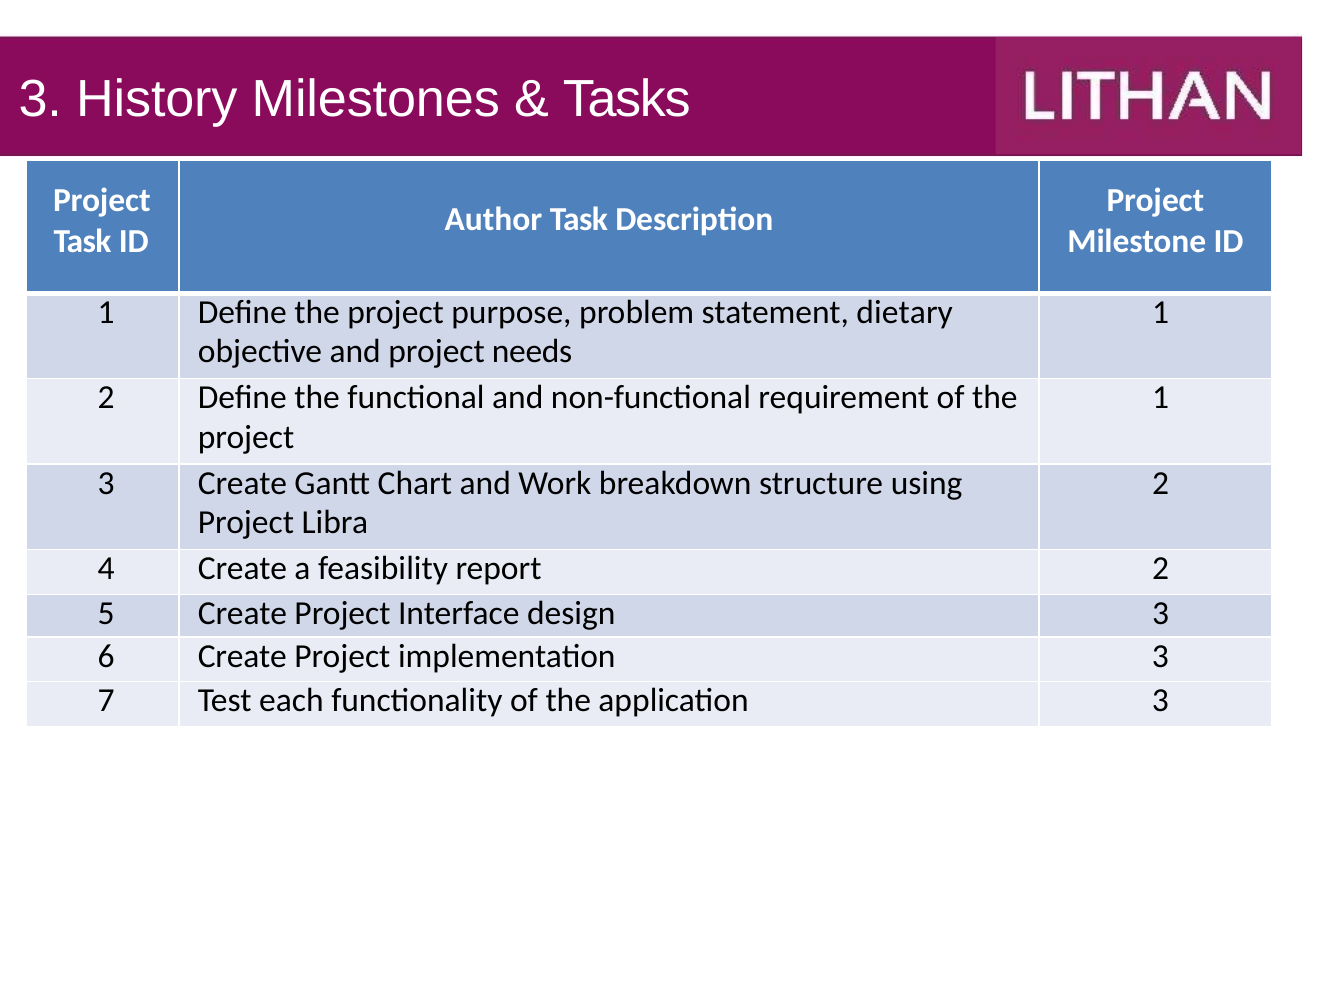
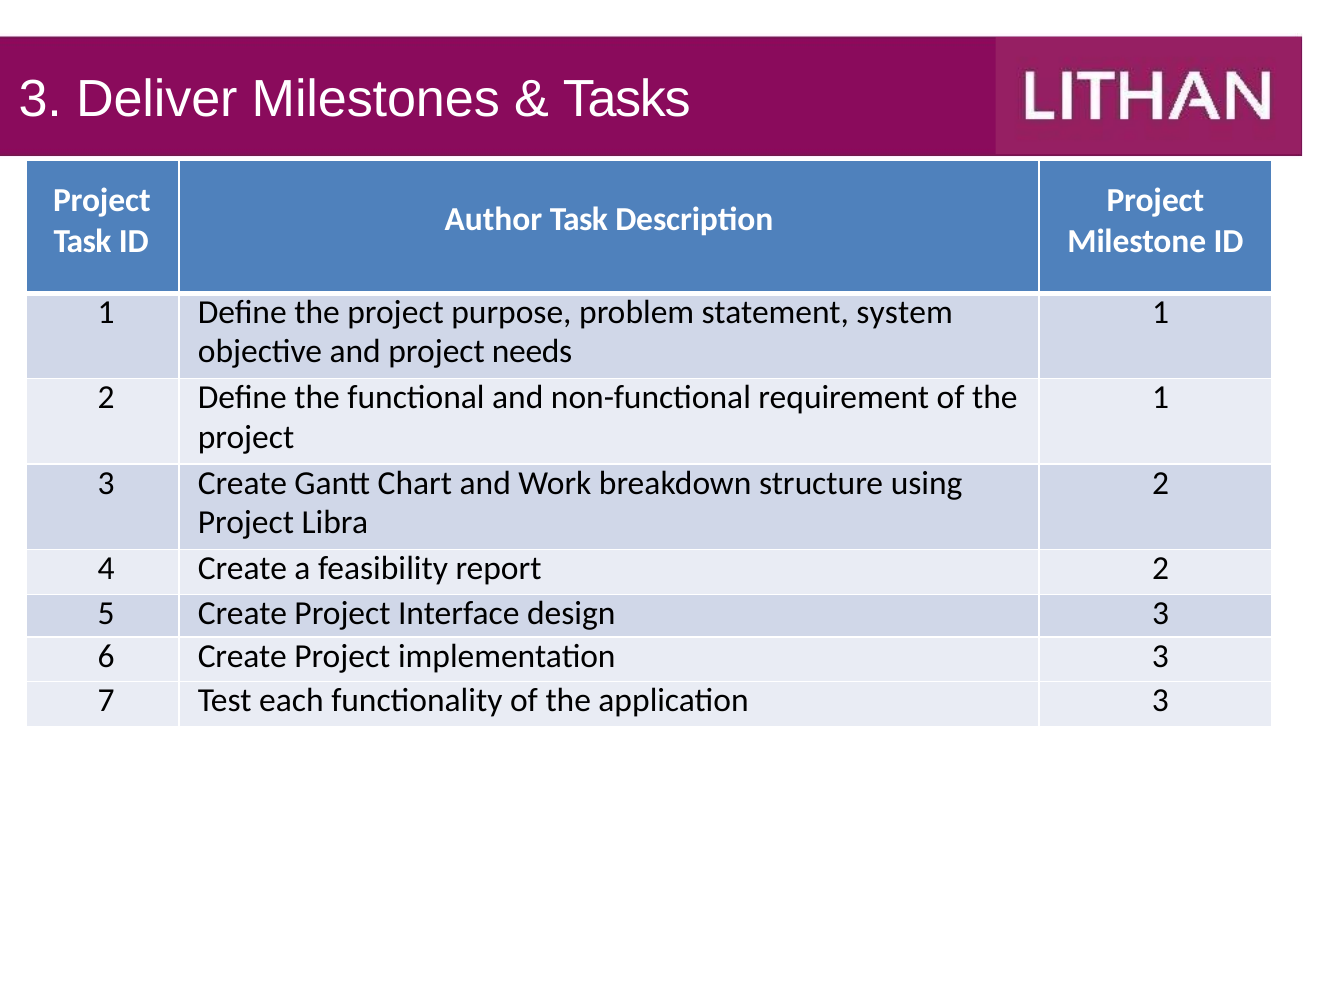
History: History -> Deliver
dietary: dietary -> system
